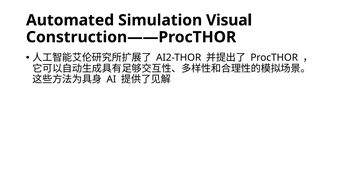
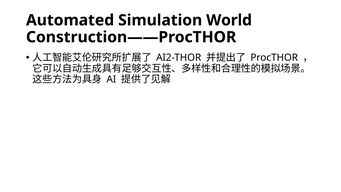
Visual: Visual -> World
